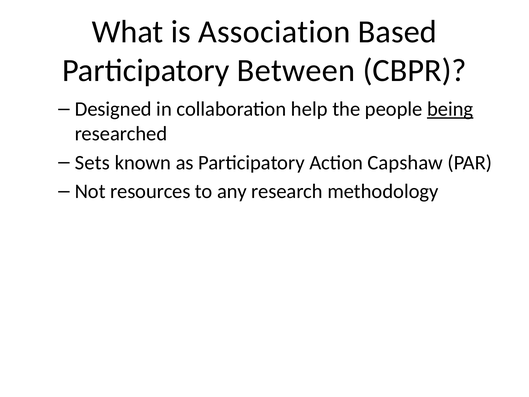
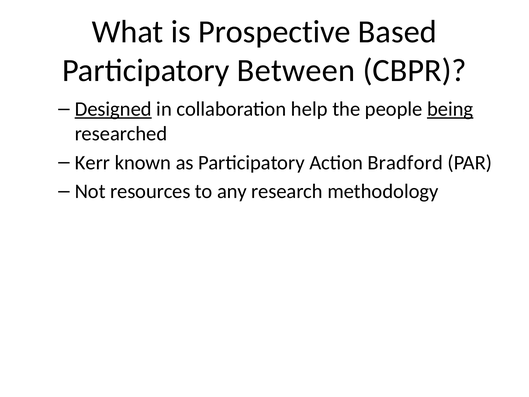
Association: Association -> Prospective
Designed underline: none -> present
Sets: Sets -> Kerr
Capshaw: Capshaw -> Bradford
